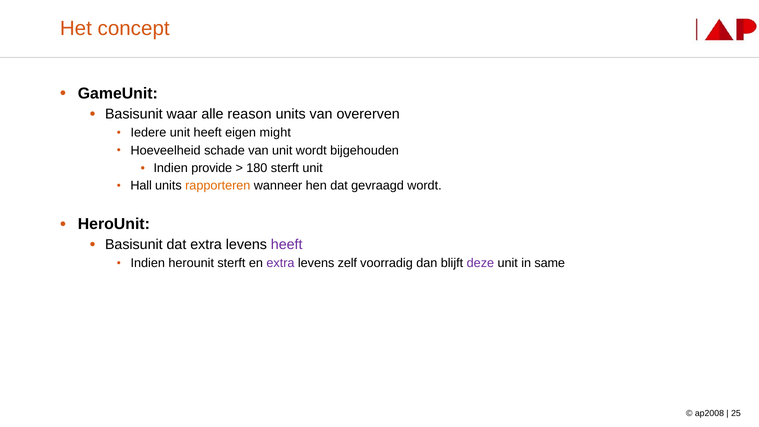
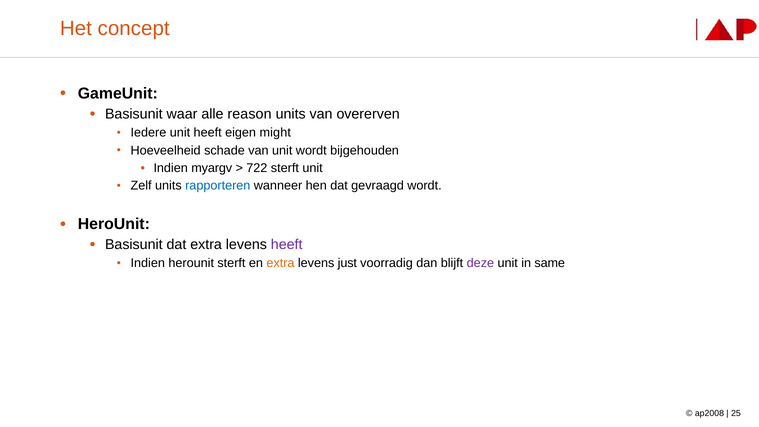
provide: provide -> myargv
180: 180 -> 722
Hall: Hall -> Zelf
rapporteren colour: orange -> blue
extra at (280, 263) colour: purple -> orange
zelf: zelf -> just
